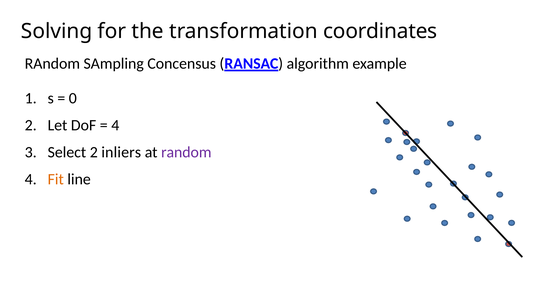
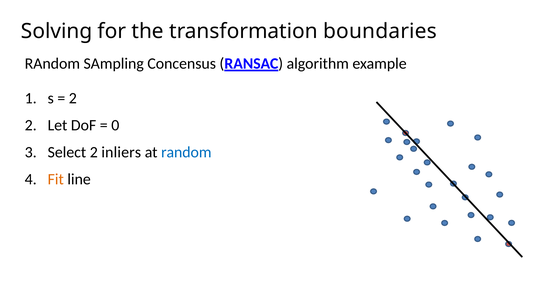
coordinates: coordinates -> boundaries
0 at (73, 98): 0 -> 2
4 at (115, 125): 4 -> 0
random at (186, 152) colour: purple -> blue
